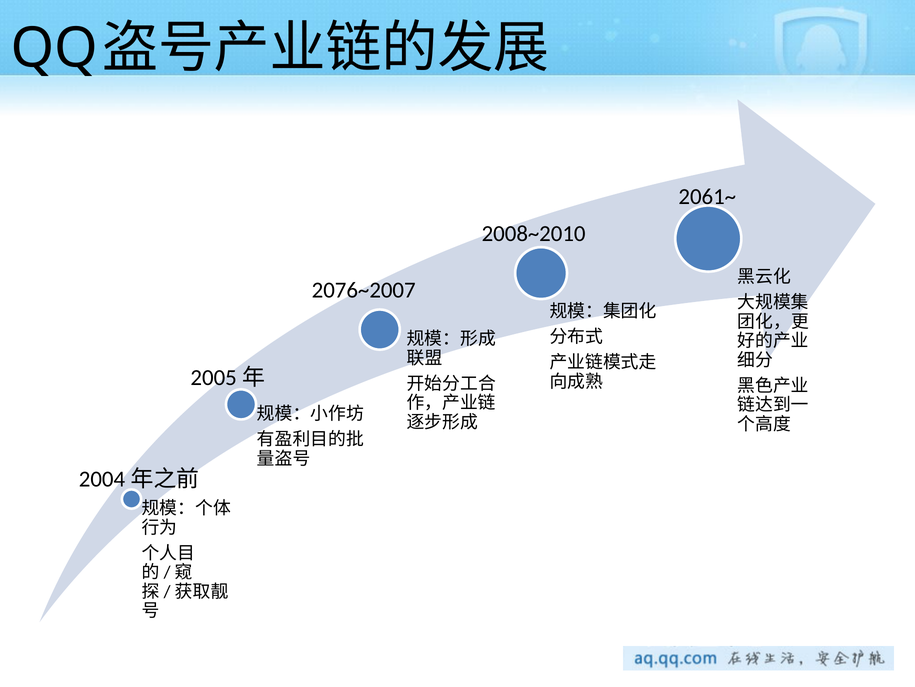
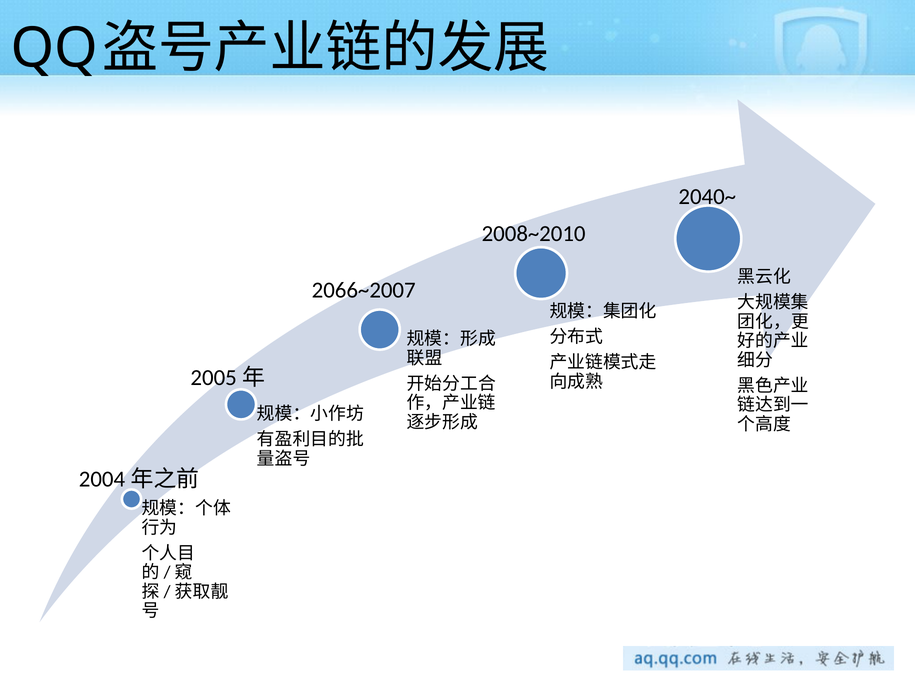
2061~: 2061~ -> 2040~
2076~2007: 2076~2007 -> 2066~2007
